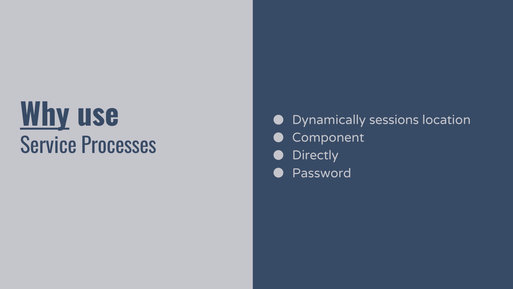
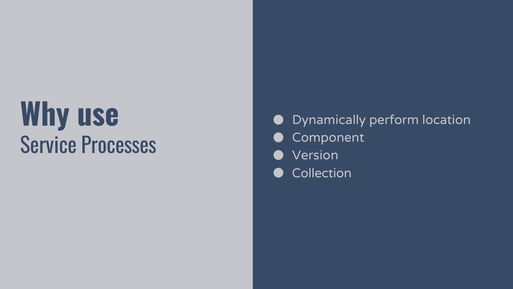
Why underline: present -> none
sessions: sessions -> perform
Directly: Directly -> Version
Password: Password -> Collection
